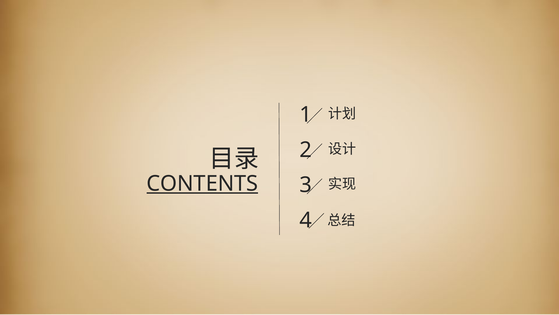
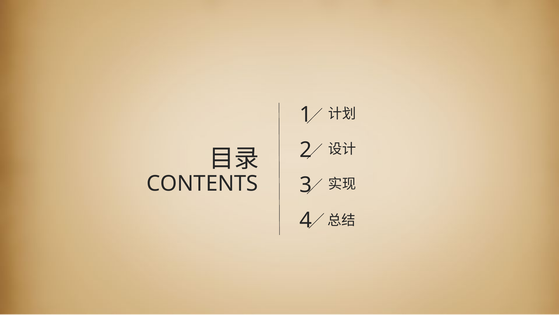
CONTENTS underline: present -> none
